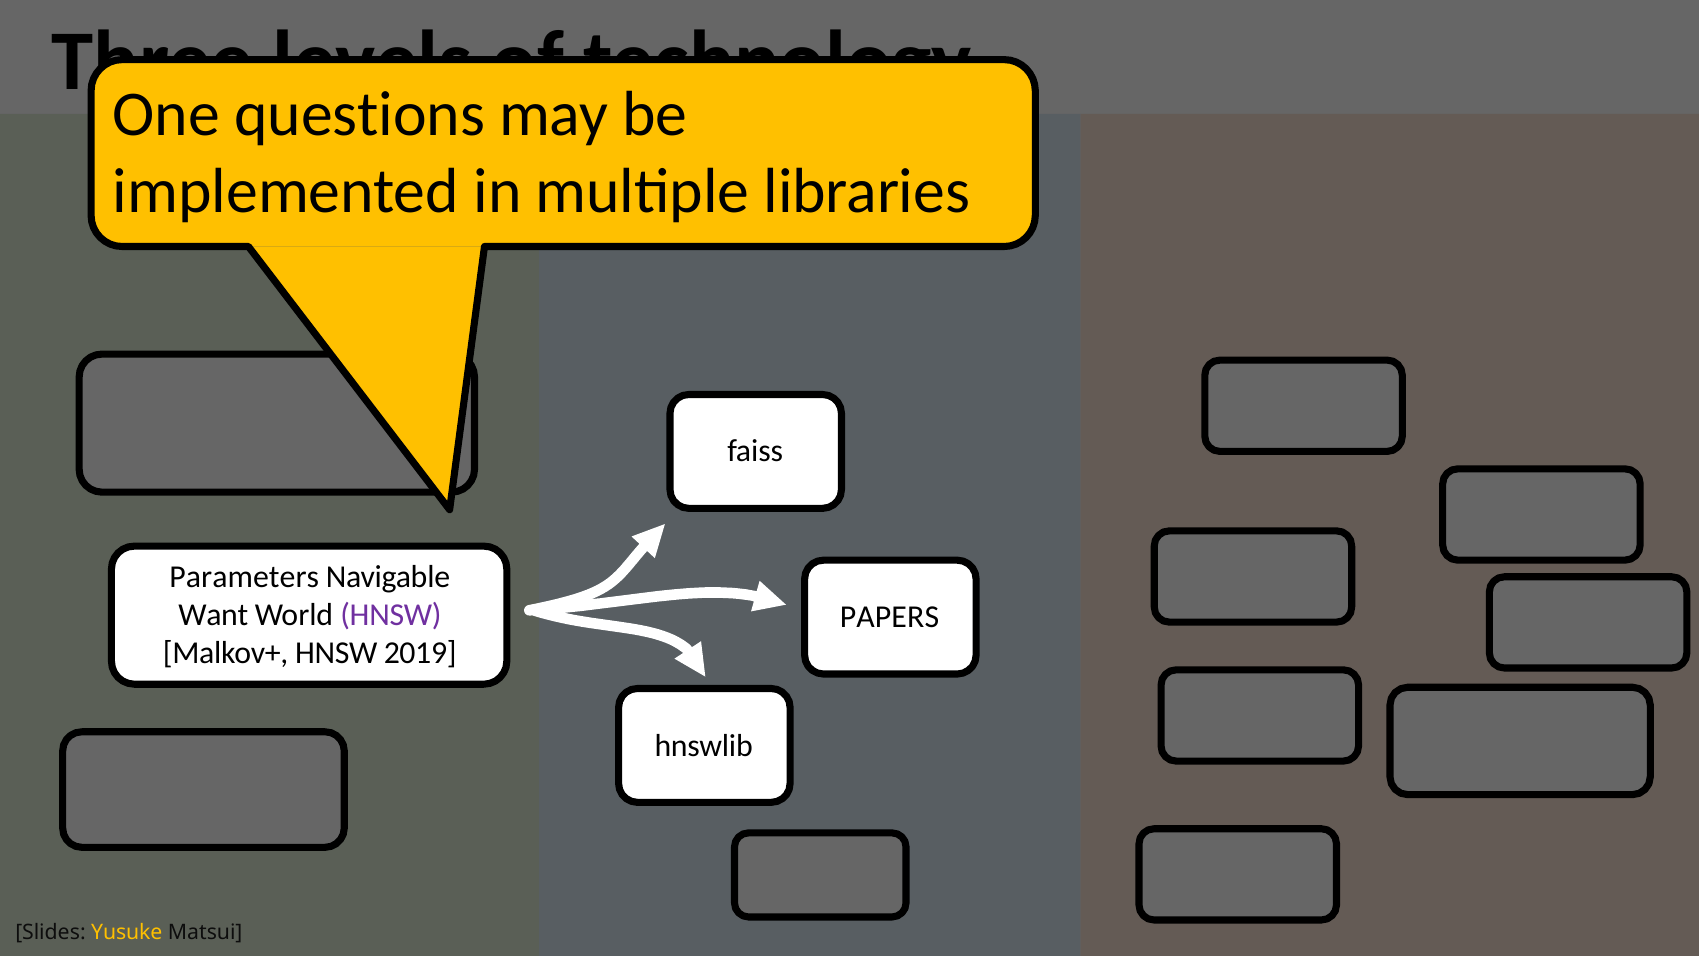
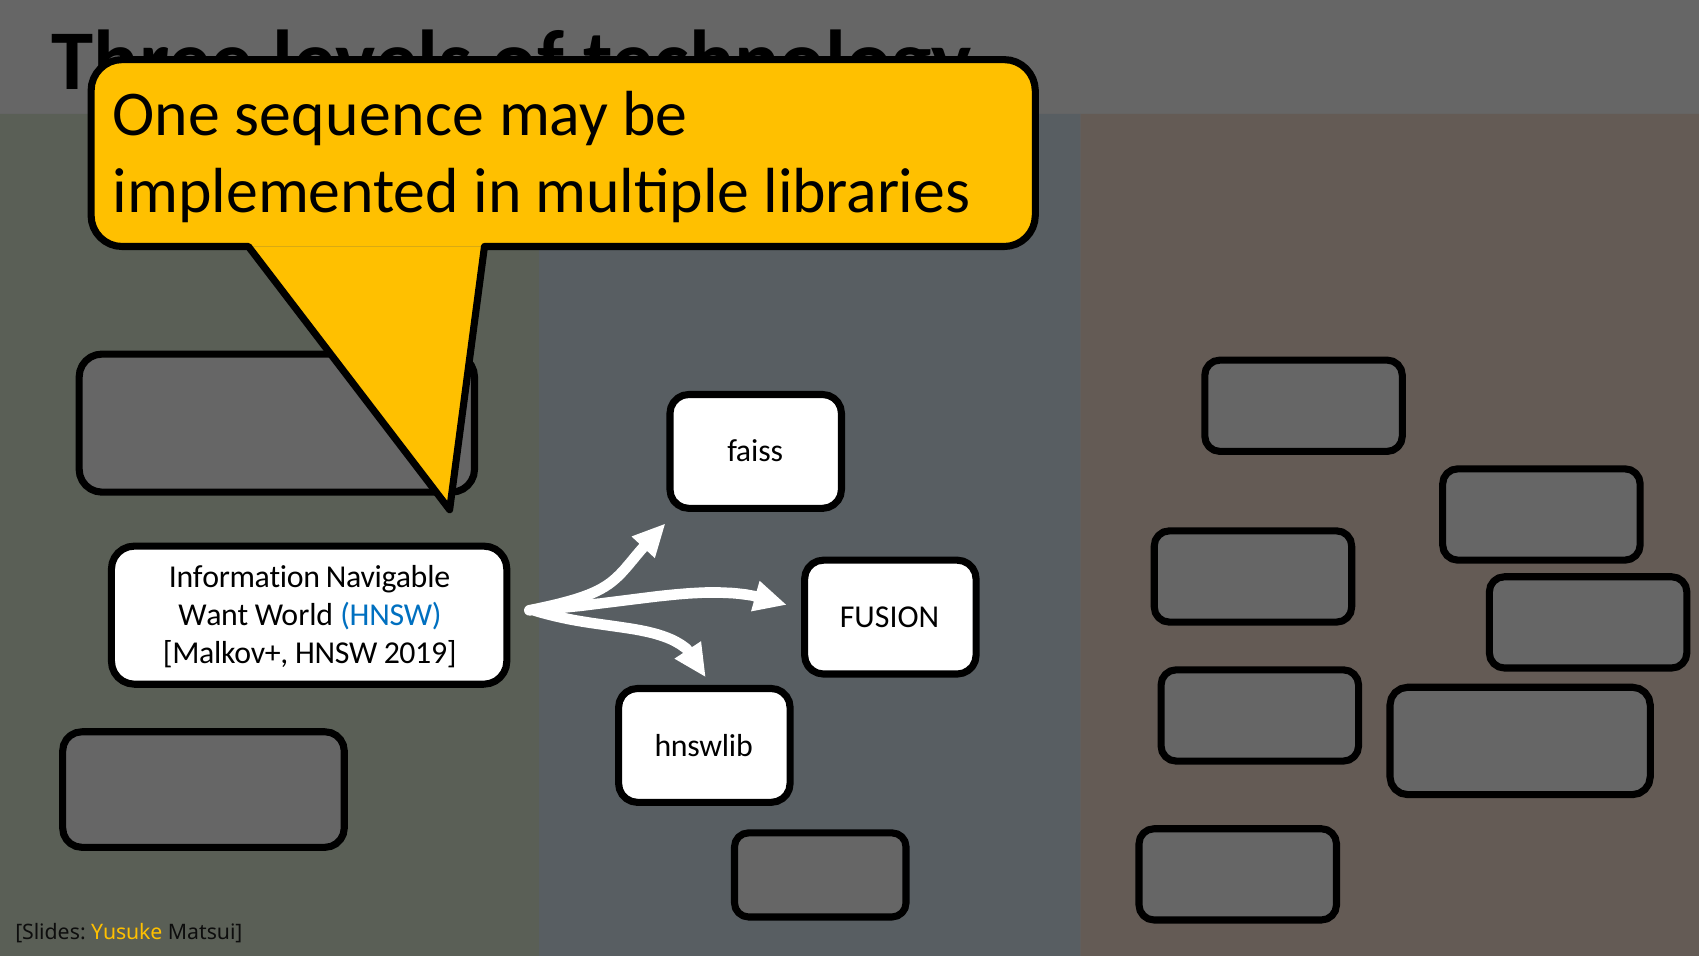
questions: questions -> sequence
Parameters: Parameters -> Information
HNSW at (391, 615) colour: purple -> blue
PAPERS: PAPERS -> FUSION
